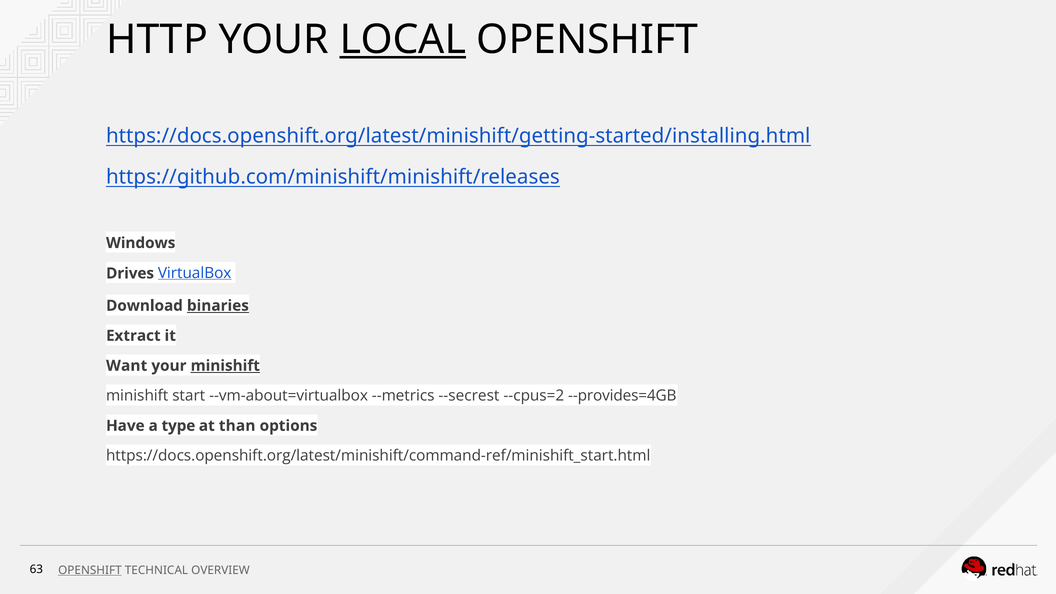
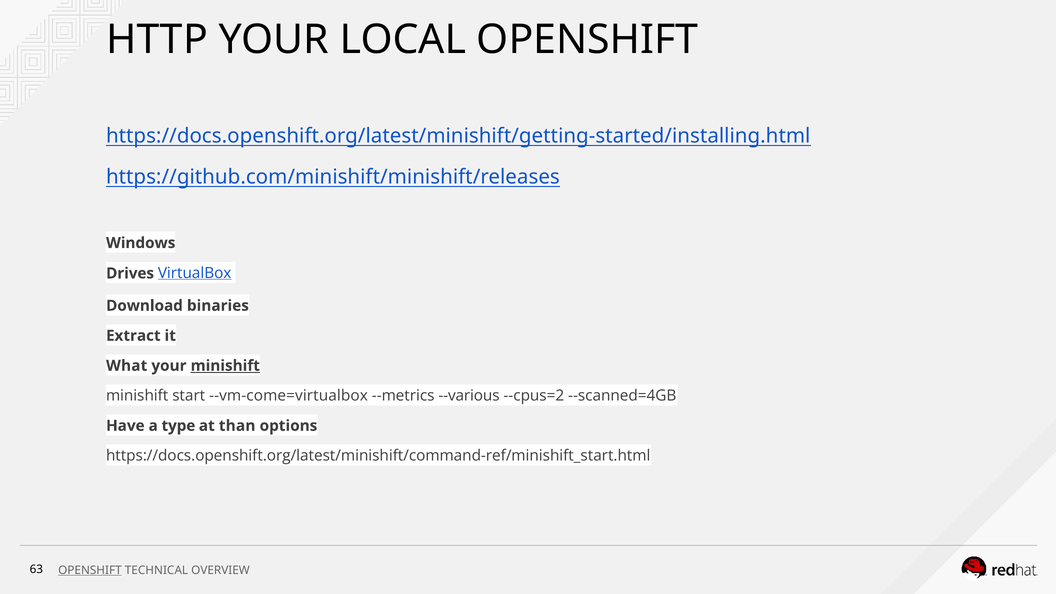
LOCAL underline: present -> none
binaries underline: present -> none
Want: Want -> What
--vm-about=virtualbox: --vm-about=virtualbox -> --vm-come=virtualbox
--secrest: --secrest -> --various
--provides=4GB: --provides=4GB -> --scanned=4GB
